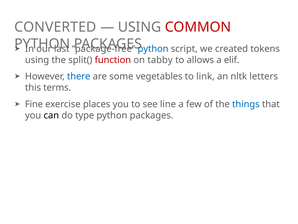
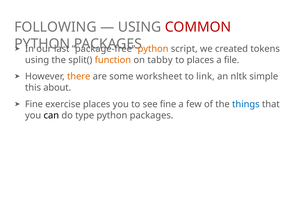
CONVERTED: CONVERTED -> FOLLOWING
python at (153, 49) colour: blue -> orange
function colour: red -> orange
to allows: allows -> places
elif: elif -> file
there colour: blue -> orange
vegetables: vegetables -> worksheet
letters: letters -> simple
terms: terms -> about
see line: line -> fine
